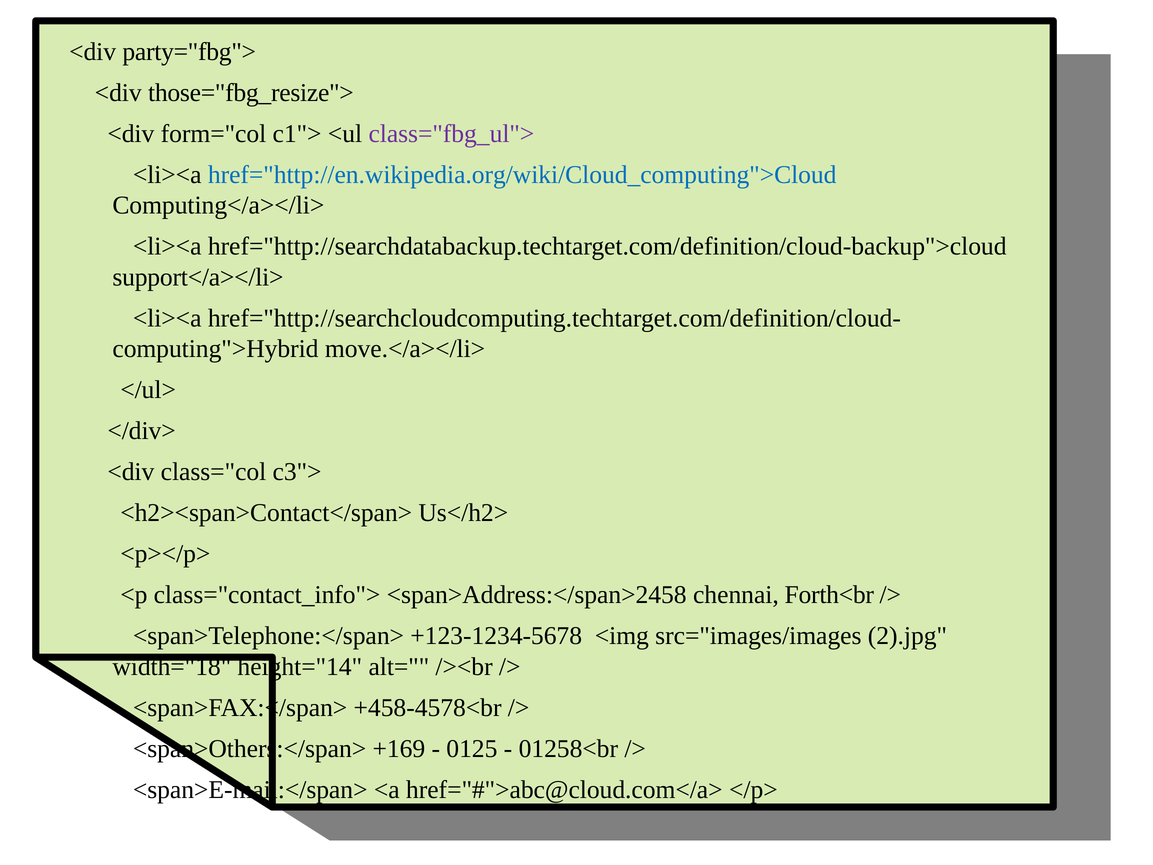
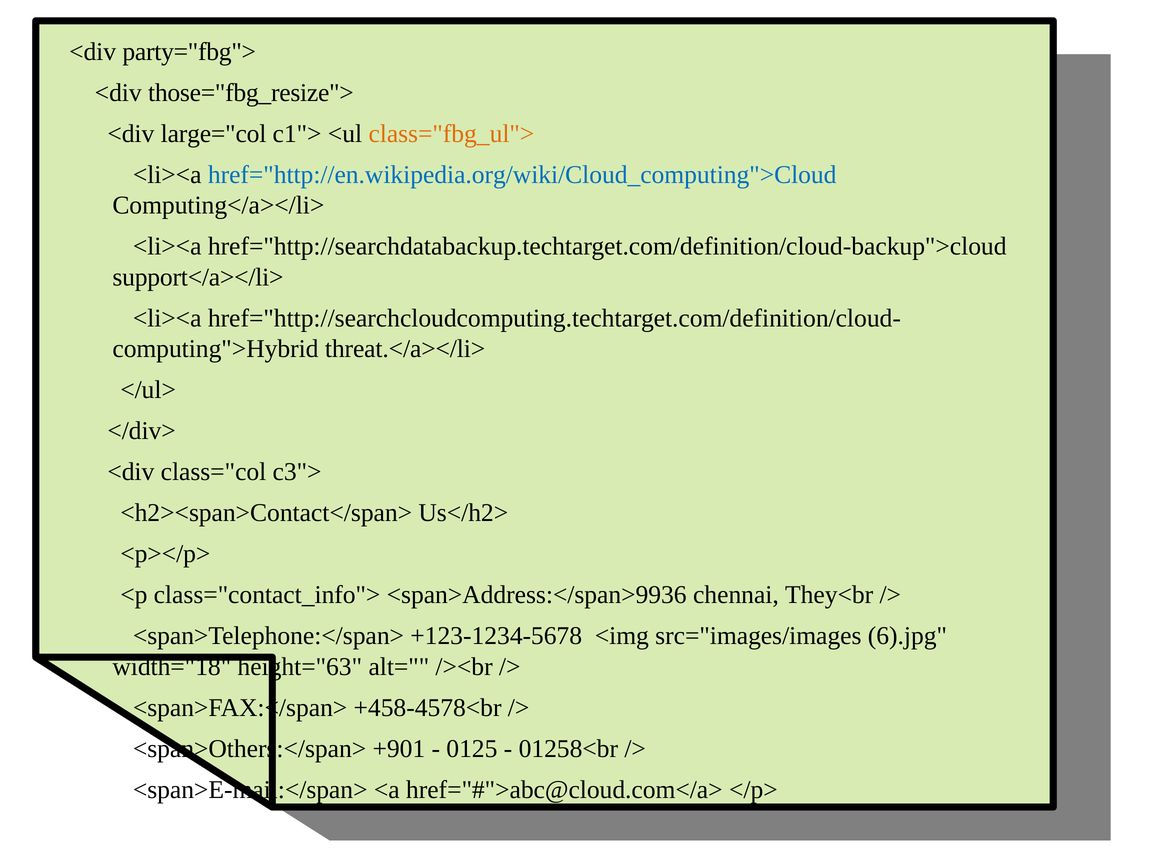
form="col: form="col -> large="col
class="fbg_ul"> colour: purple -> orange
move.</a></li>: move.</a></li> -> threat.</a></li>
<span>Address:</span>2458: <span>Address:</span>2458 -> <span>Address:</span>9936
Forth<br: Forth<br -> They<br
2).jpg: 2).jpg -> 6).jpg
height="14: height="14 -> height="63
+169: +169 -> +901
